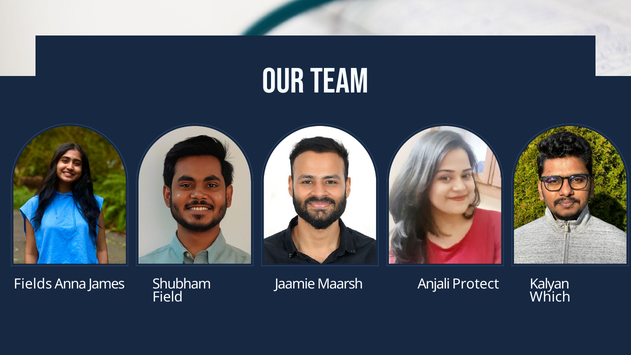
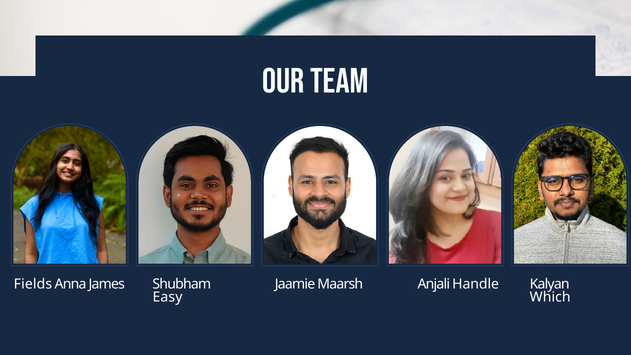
Protect: Protect -> Handle
Field: Field -> Easy
